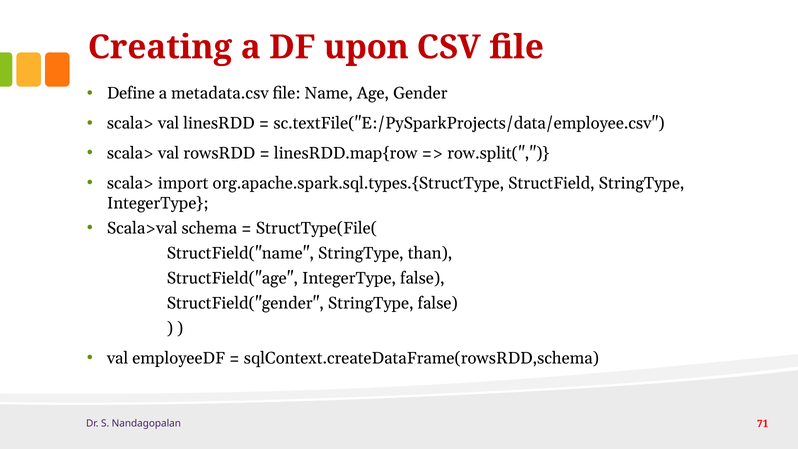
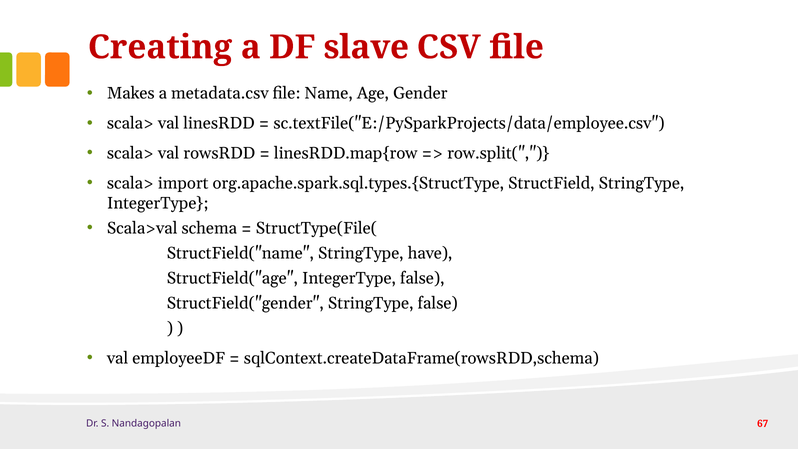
upon: upon -> slave
Define: Define -> Makes
than: than -> have
71: 71 -> 67
